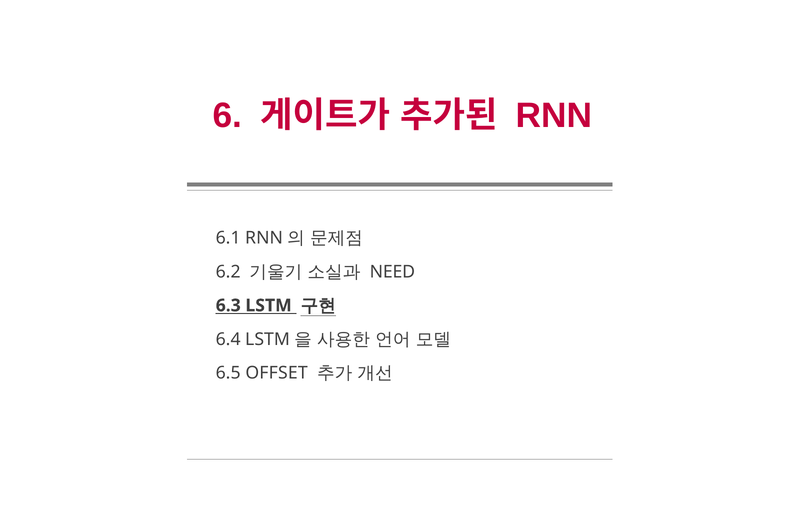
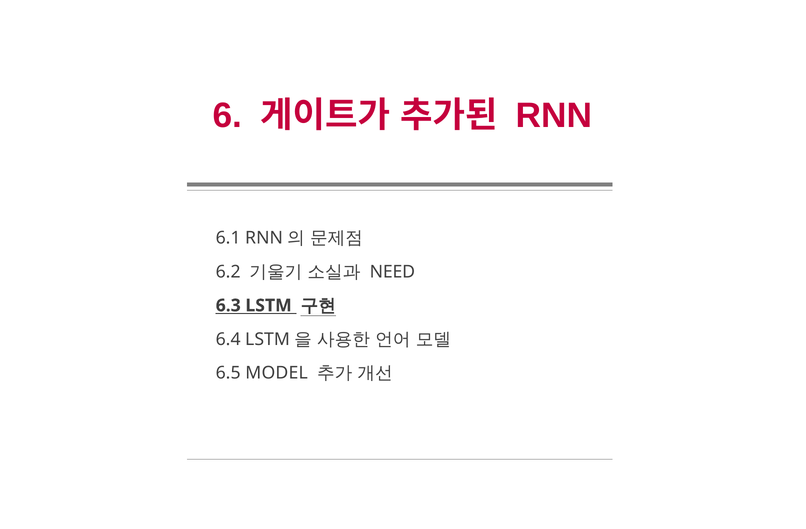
OFFSET: OFFSET -> MODEL
